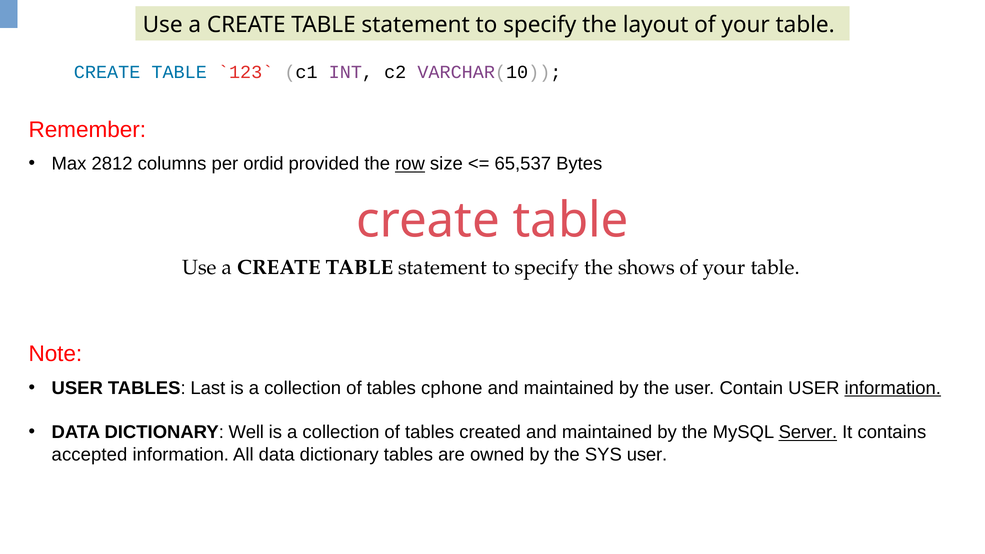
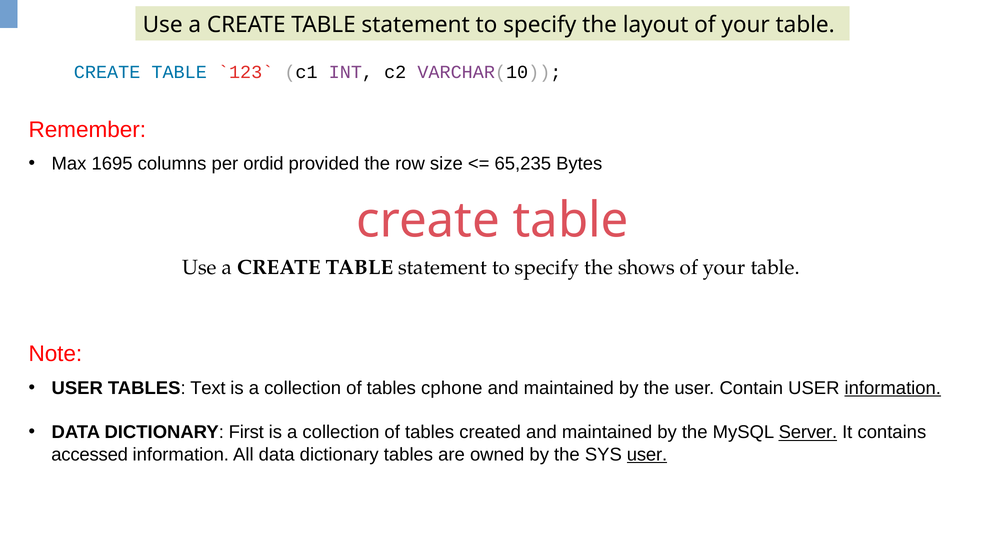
2812: 2812 -> 1695
row underline: present -> none
65,537: 65,537 -> 65,235
Last: Last -> Text
Well: Well -> First
accepted: accepted -> accessed
user at (647, 455) underline: none -> present
